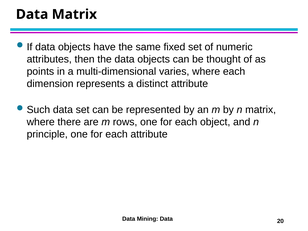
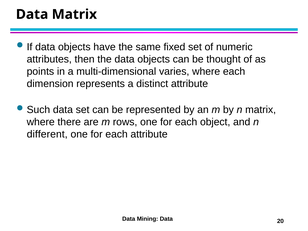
principle: principle -> different
